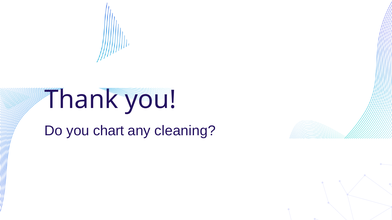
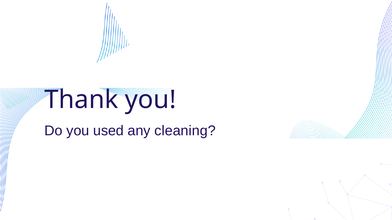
chart: chart -> used
